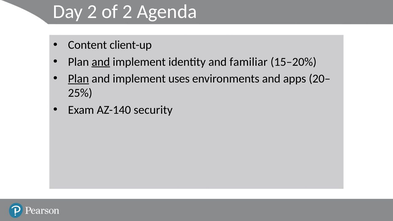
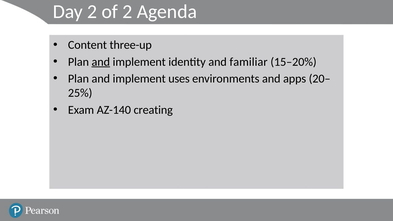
client-up: client-up -> three-up
Plan at (78, 79) underline: present -> none
security: security -> creating
